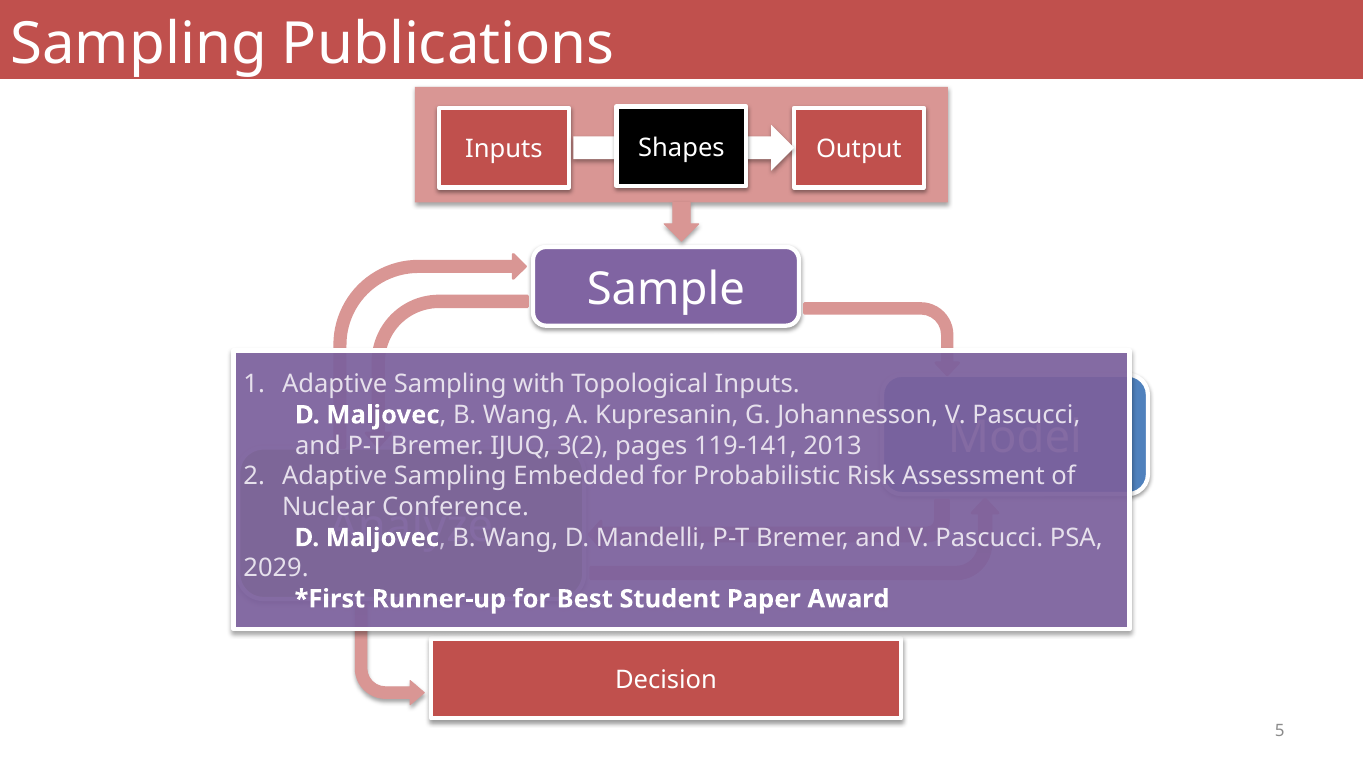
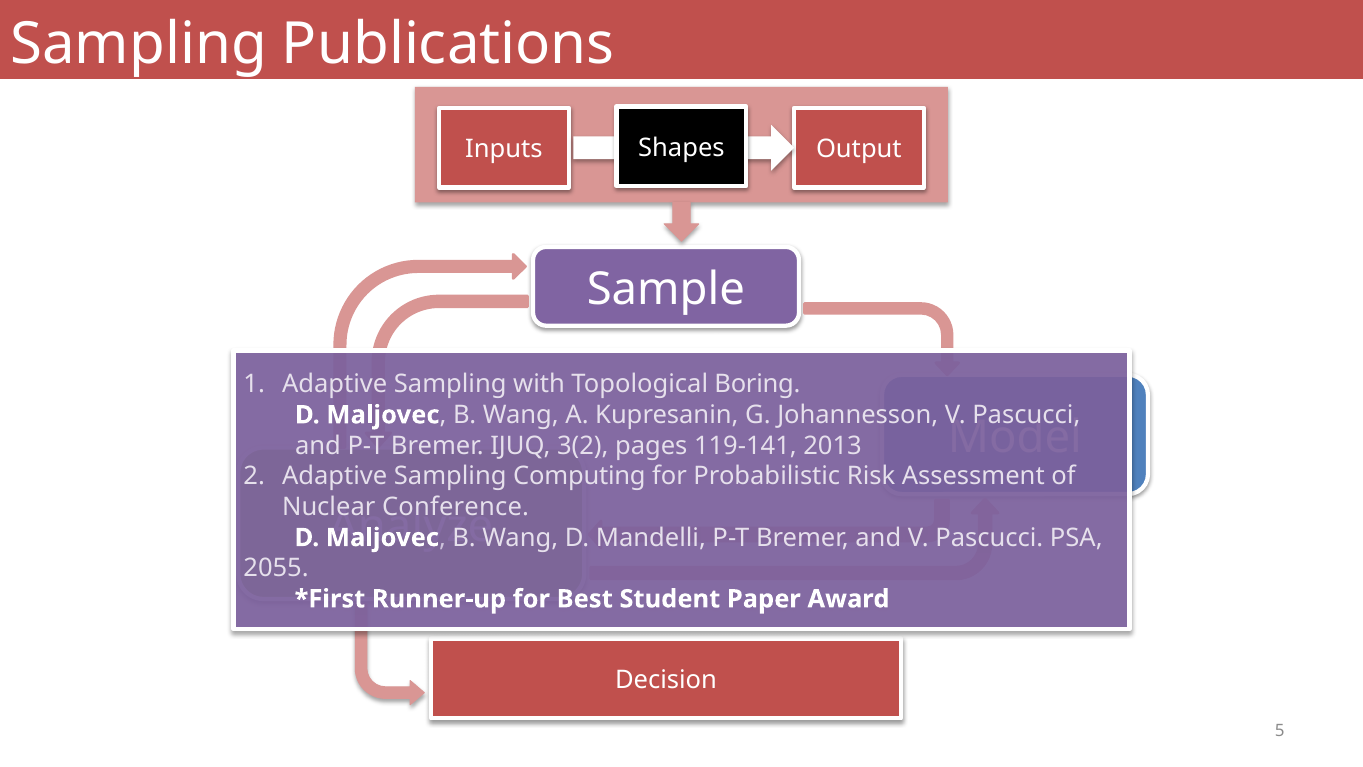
Topological Inputs: Inputs -> Boring
Embedded: Embedded -> Computing
2029: 2029 -> 2055
